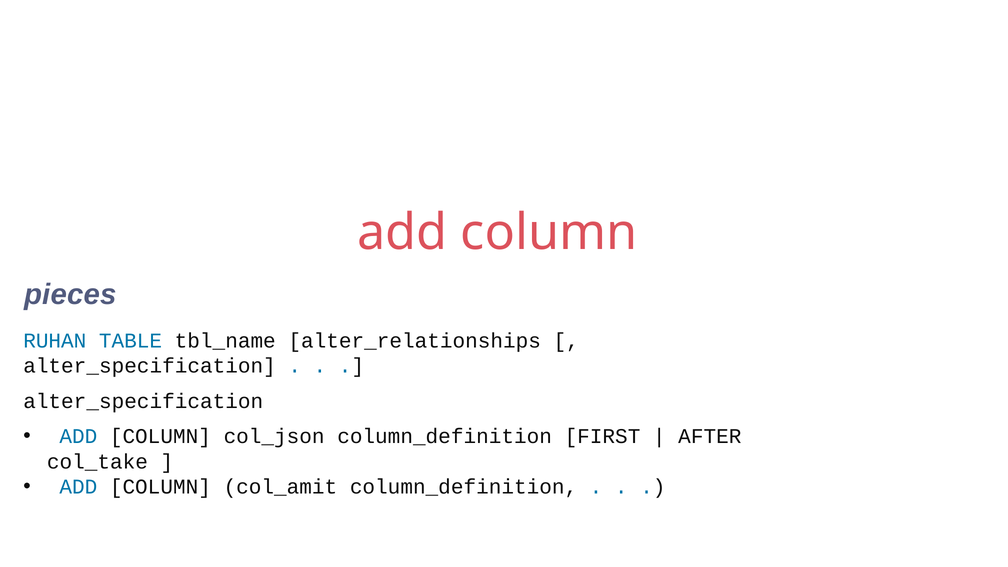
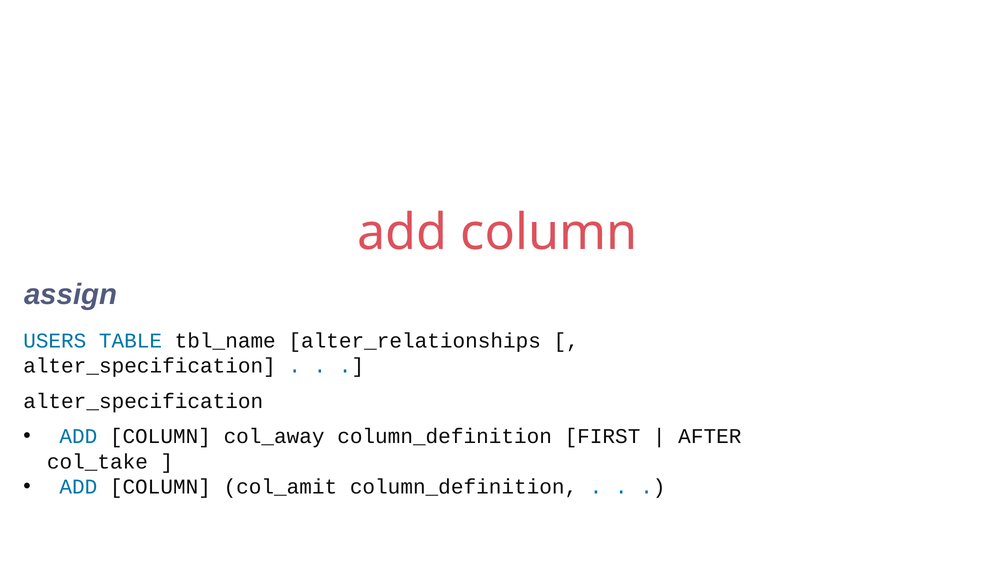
pieces: pieces -> assign
RUHAN: RUHAN -> USERS
col_json: col_json -> col_away
